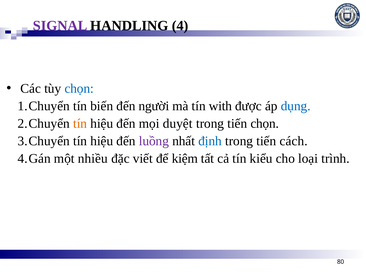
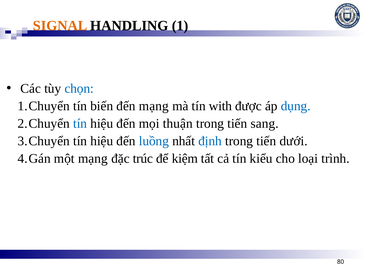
SIGNAL colour: purple -> orange
4: 4 -> 1
đến người: người -> mạng
tín at (80, 124) colour: orange -> blue
duyệt: duyệt -> thuận
tiến chọn: chọn -> sang
luồng colour: purple -> blue
cách: cách -> dưới
một nhiều: nhiều -> mạng
viết: viết -> trúc
